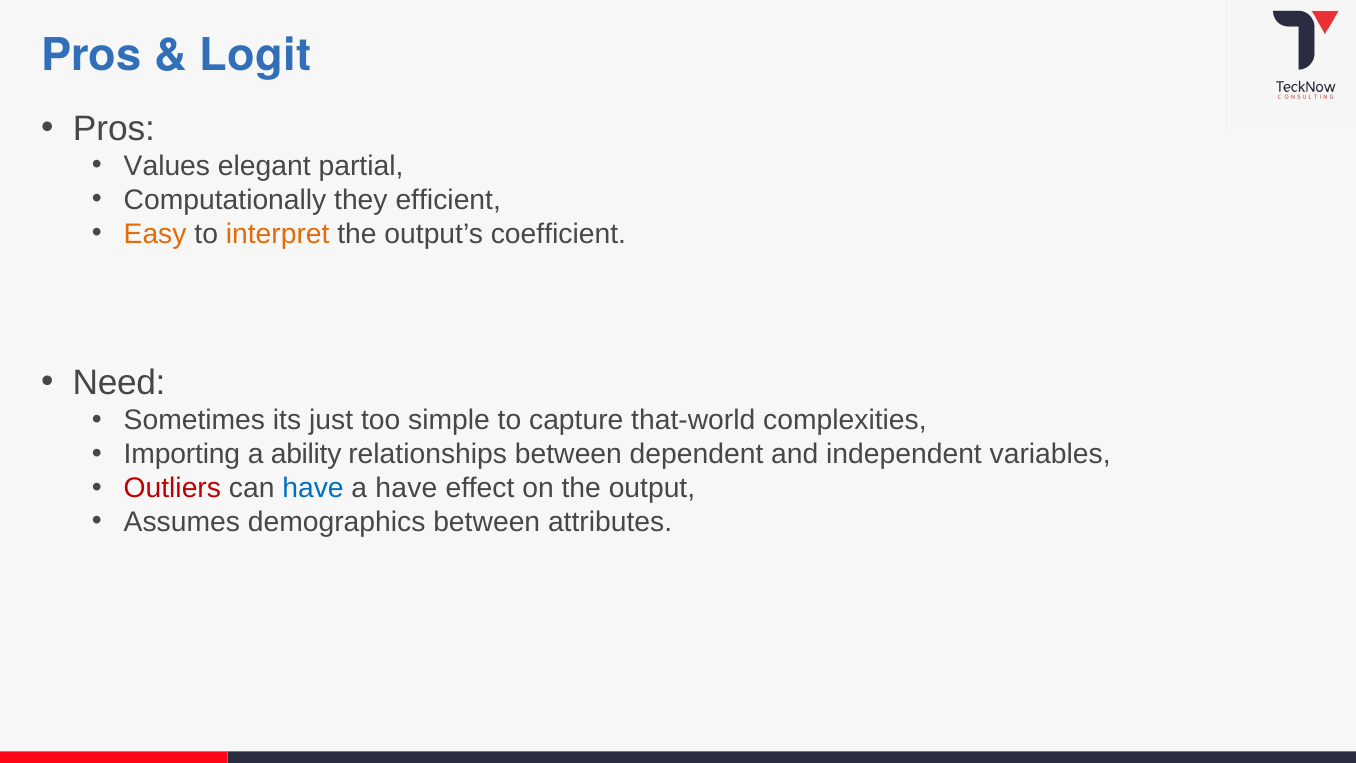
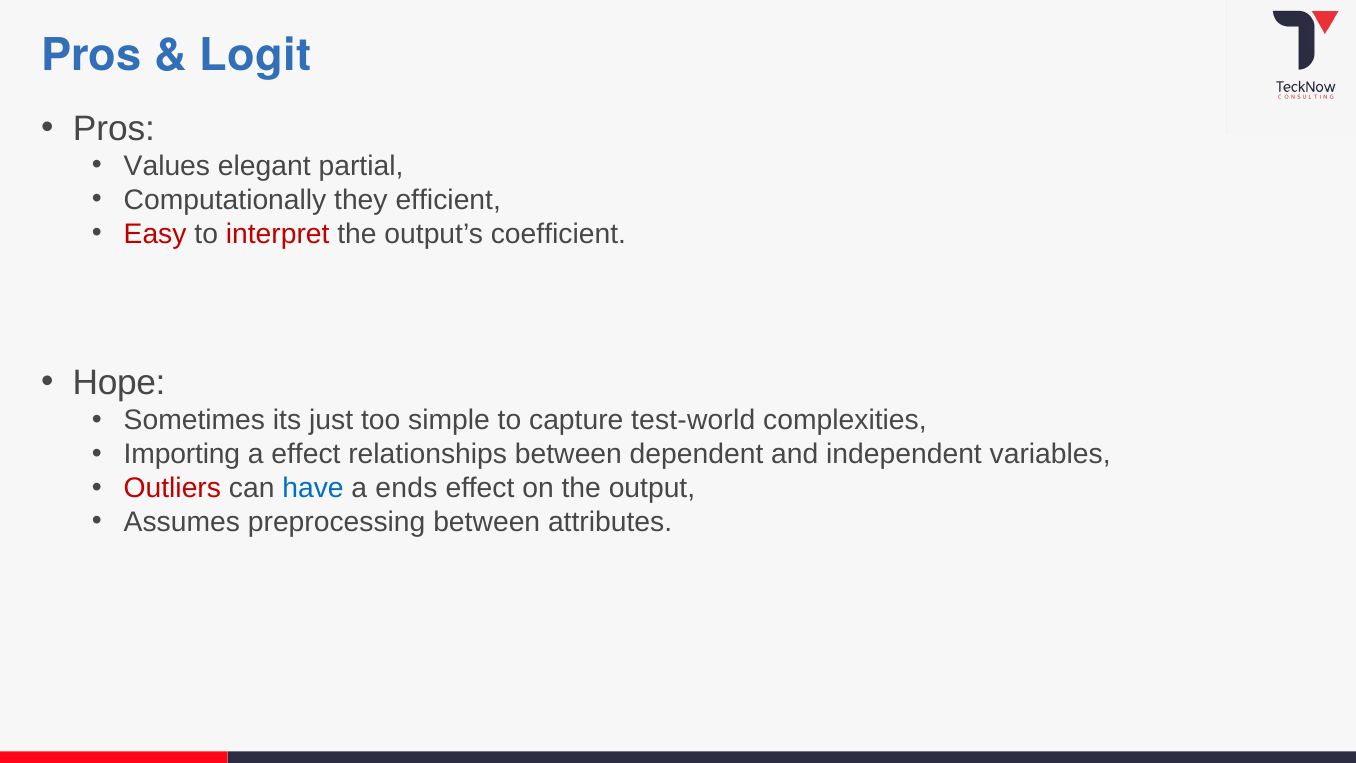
Easy colour: orange -> red
interpret colour: orange -> red
Need: Need -> Hope
that-world: that-world -> test-world
a ability: ability -> effect
a have: have -> ends
demographics: demographics -> preprocessing
